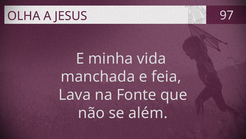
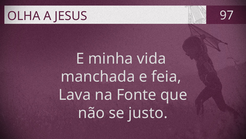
além: além -> justo
